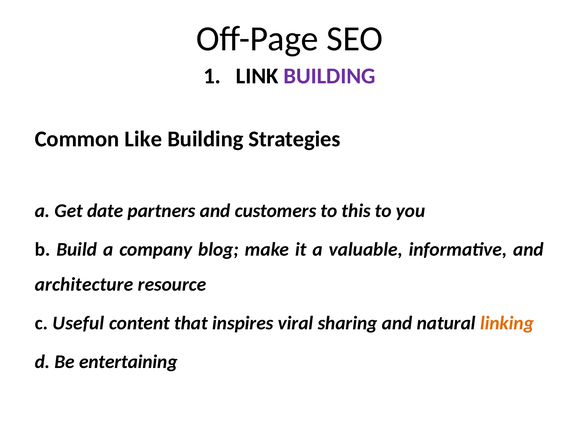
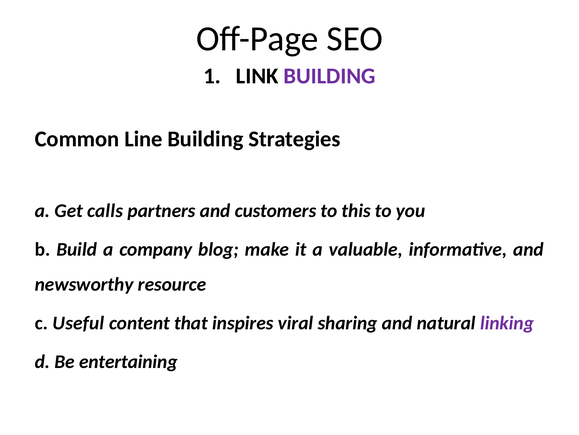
Like: Like -> Line
date: date -> calls
architecture: architecture -> newsworthy
linking colour: orange -> purple
